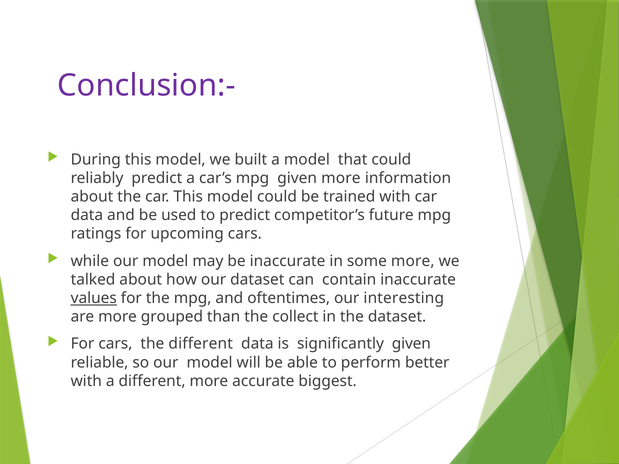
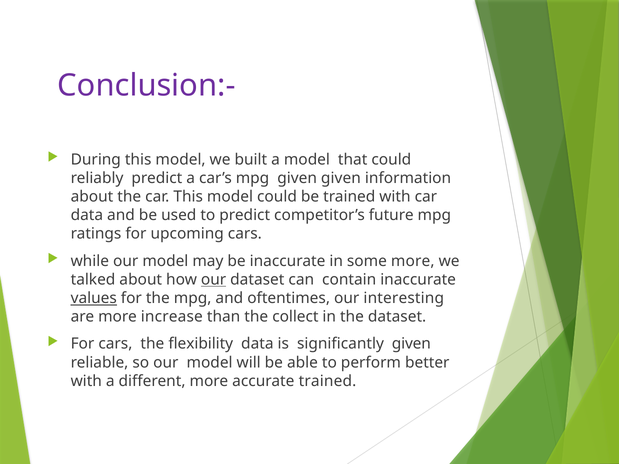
given more: more -> given
our at (214, 280) underline: none -> present
grouped: grouped -> increase
the different: different -> flexibility
accurate biggest: biggest -> trained
